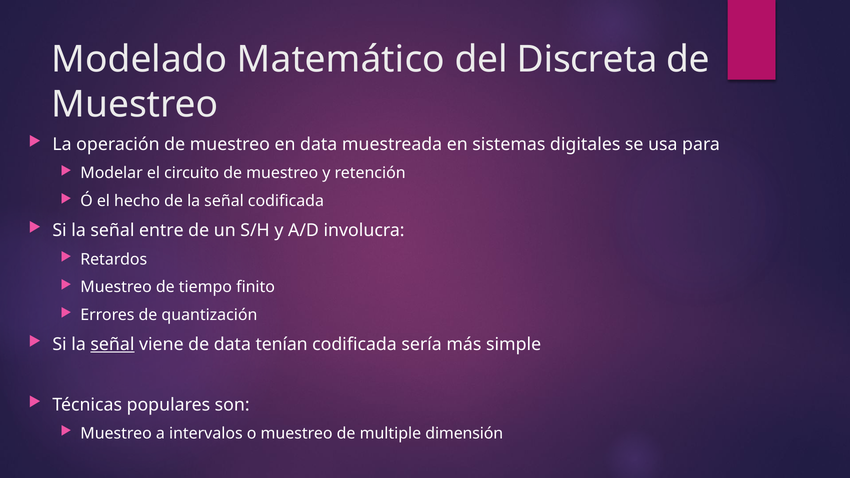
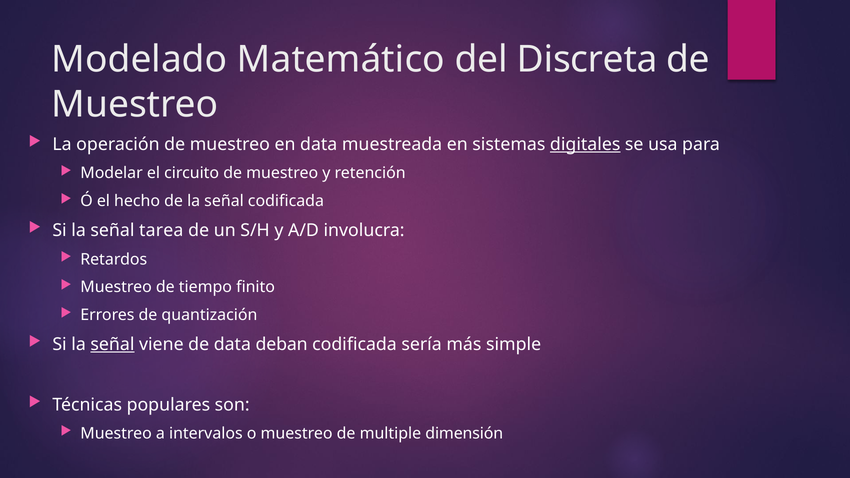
digitales underline: none -> present
entre: entre -> tarea
tenían: tenían -> deban
